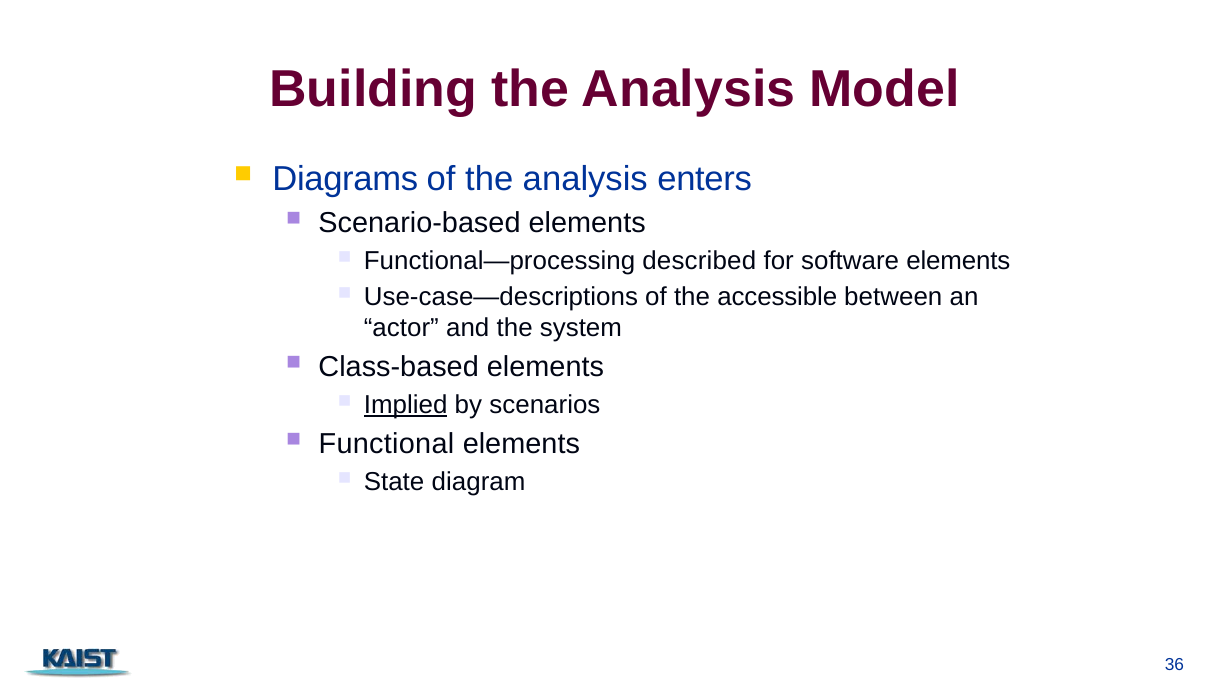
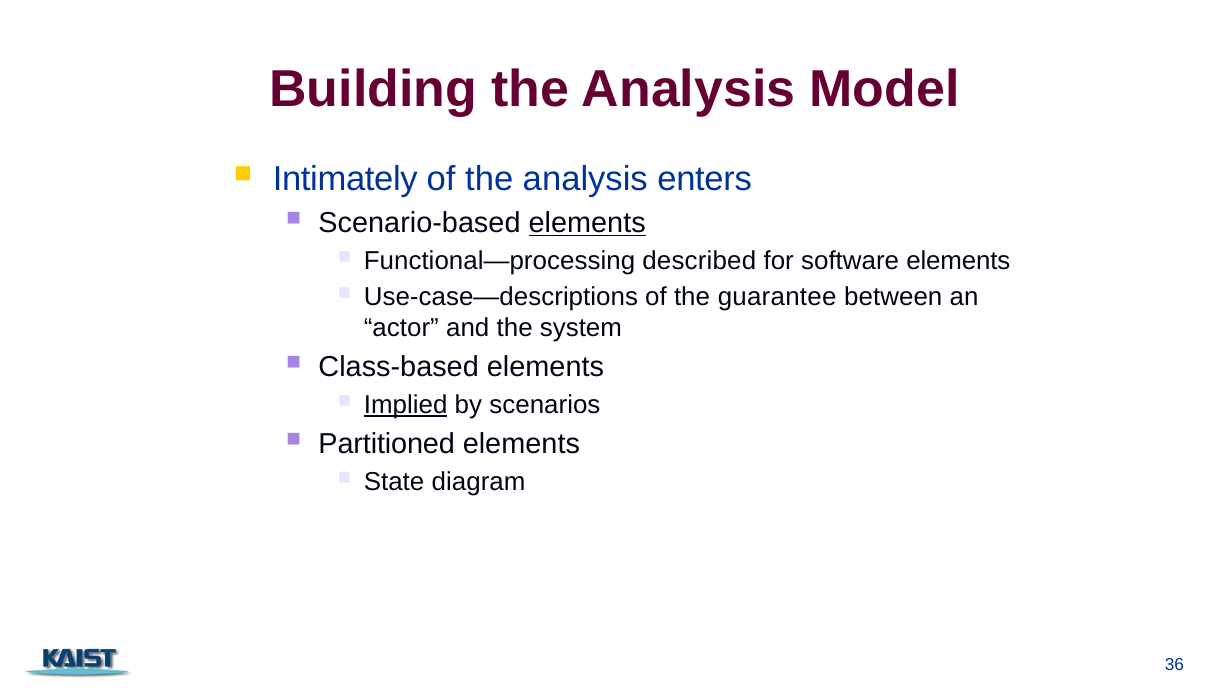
Diagrams: Diagrams -> Intimately
elements at (587, 223) underline: none -> present
accessible: accessible -> guarantee
Functional: Functional -> Partitioned
